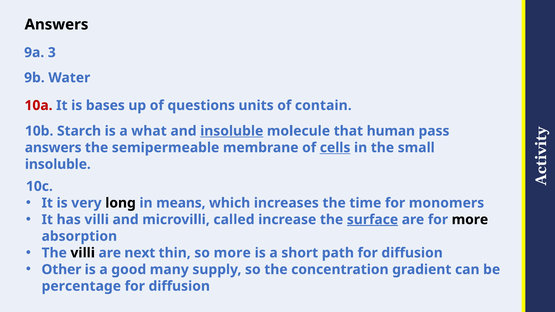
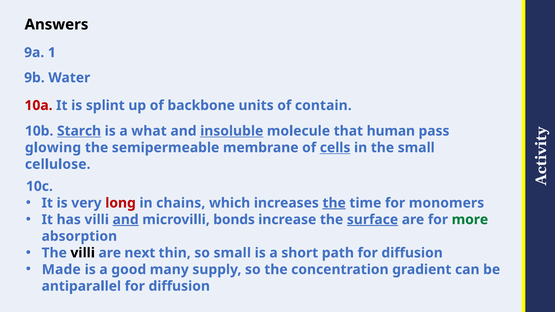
3: 3 -> 1
bases: bases -> splint
questions: questions -> backbone
Starch underline: none -> present
answers at (53, 148): answers -> glowing
insoluble at (58, 164): insoluble -> cellulose
long colour: black -> red
means: means -> chains
the at (334, 203) underline: none -> present
and at (126, 220) underline: none -> present
called: called -> bonds
more at (470, 220) colour: black -> green
so more: more -> small
Other: Other -> Made
percentage: percentage -> antiparallel
